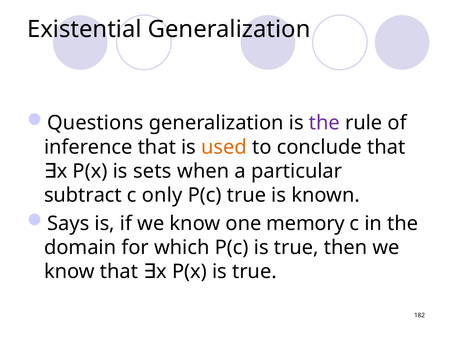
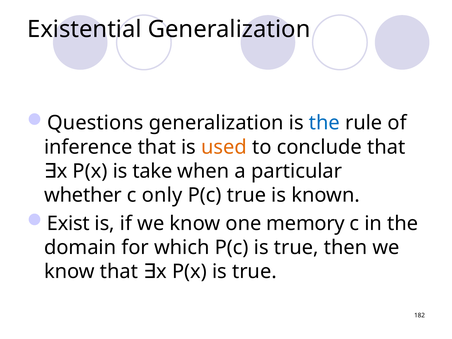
the at (324, 123) colour: purple -> blue
sets: sets -> take
subtract: subtract -> whether
Says: Says -> Exist
